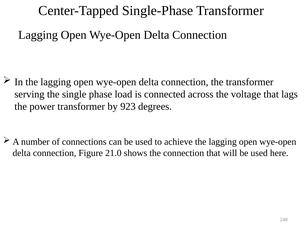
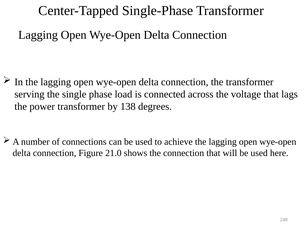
923: 923 -> 138
